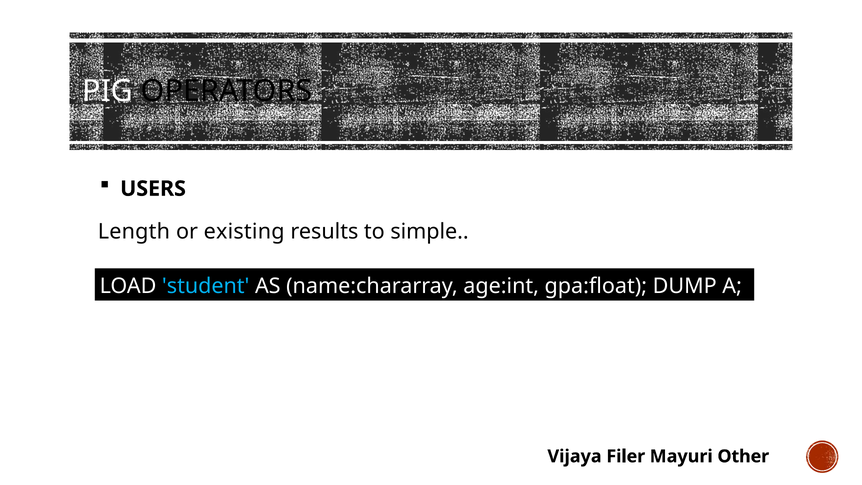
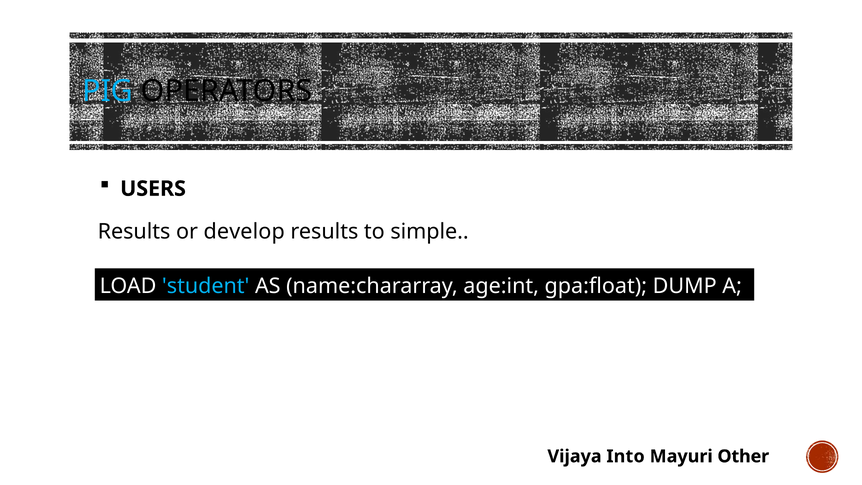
PIG colour: white -> light blue
Length at (134, 232): Length -> Results
existing: existing -> develop
Filer: Filer -> Into
